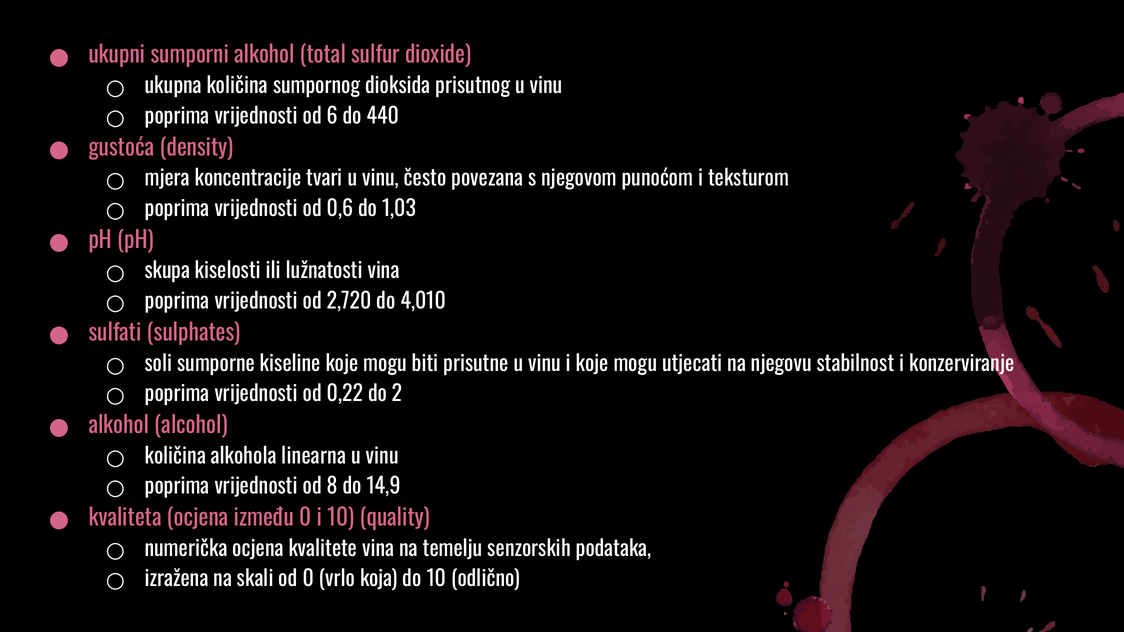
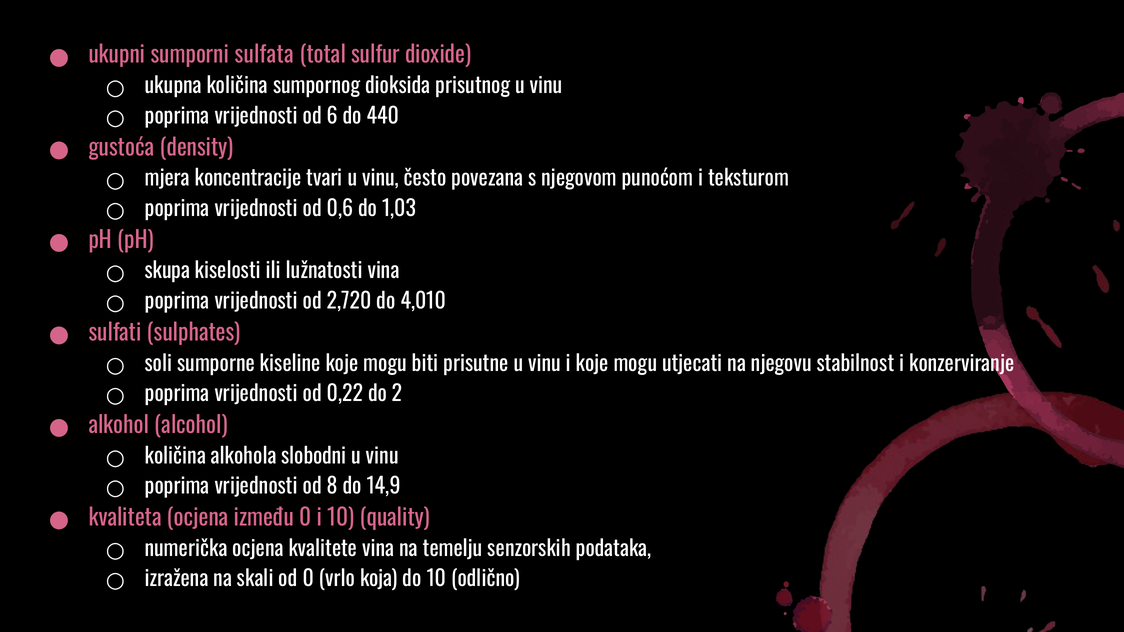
sumporni alkohol: alkohol -> sulfata
linearna: linearna -> slobodni
